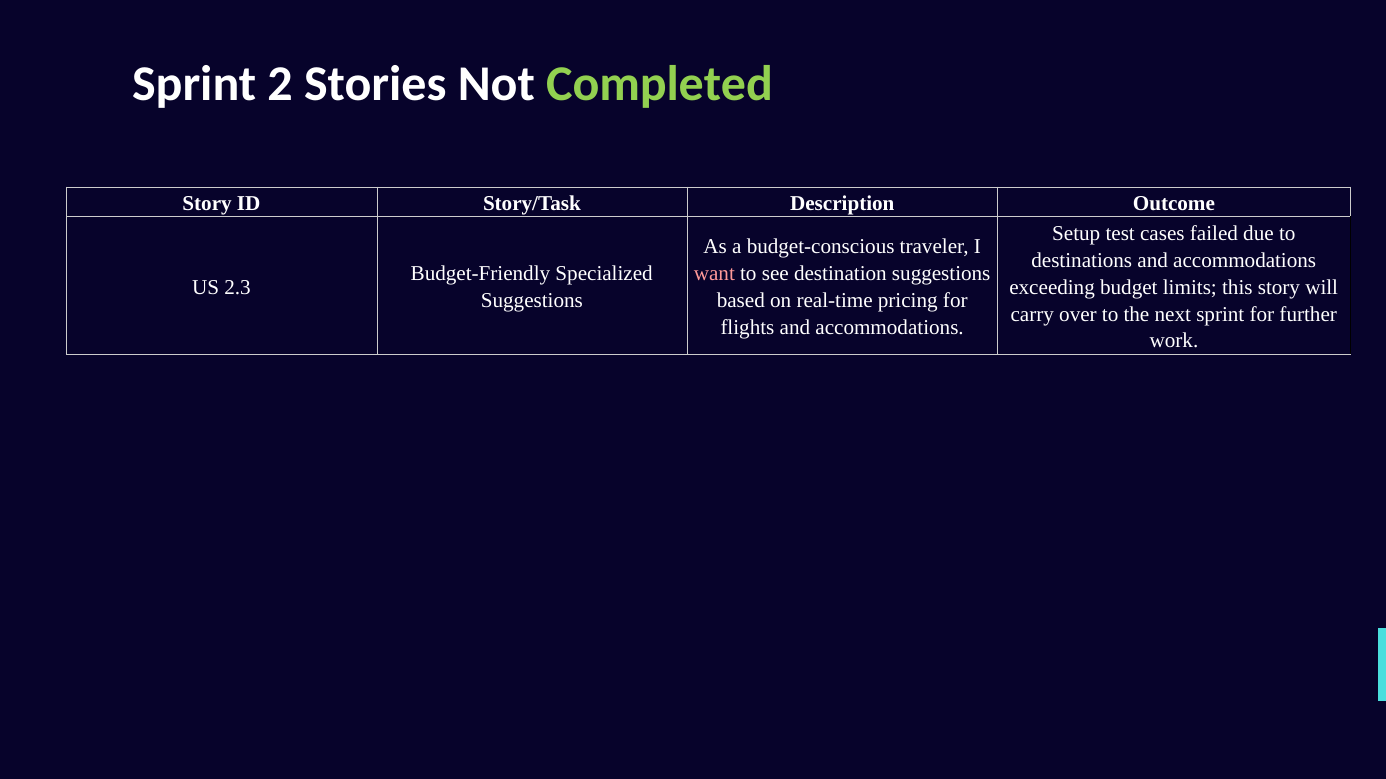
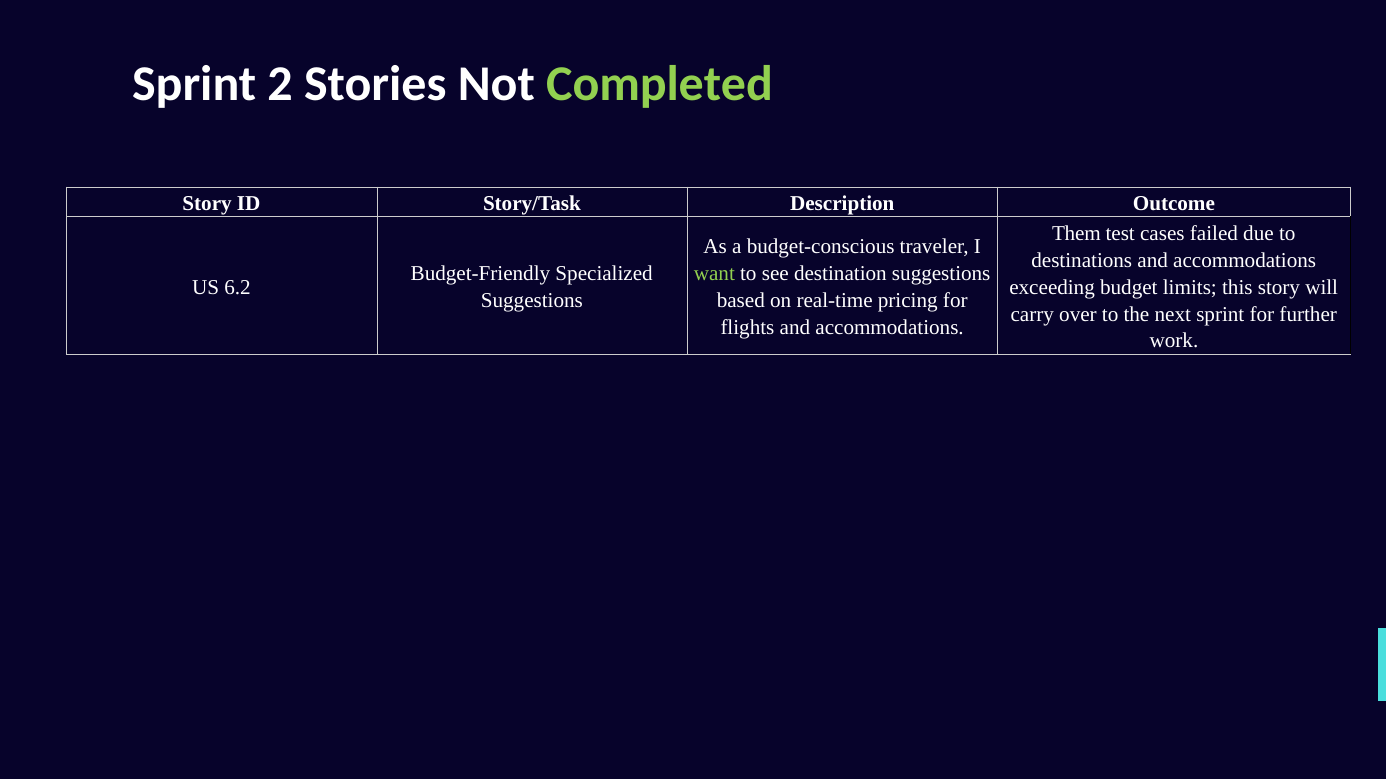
Setup: Setup -> Them
want colour: pink -> light green
2.3: 2.3 -> 6.2
